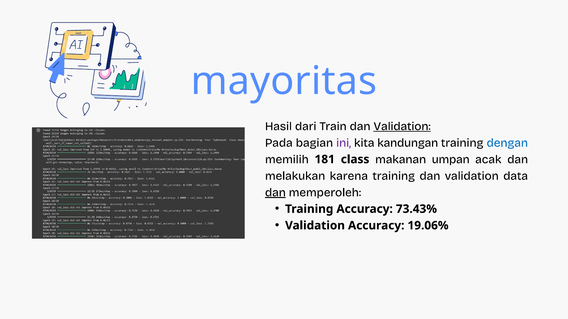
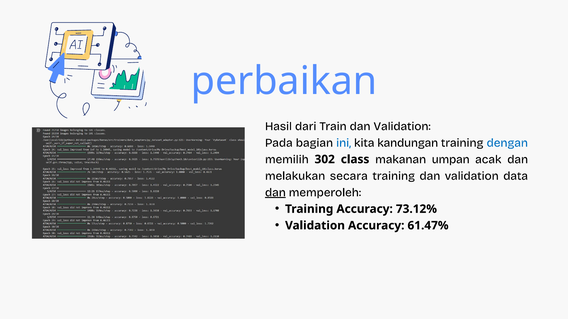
mayoritas: mayoritas -> perbaikan
Validation at (402, 126) underline: present -> none
ini colour: purple -> blue
181: 181 -> 302
karena: karena -> secara
73.43%: 73.43% -> 73.12%
19.06%: 19.06% -> 61.47%
